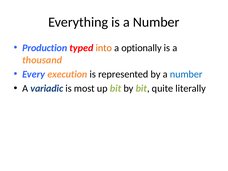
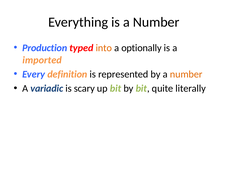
thousand: thousand -> imported
execution: execution -> definition
number at (186, 74) colour: blue -> orange
most: most -> scary
